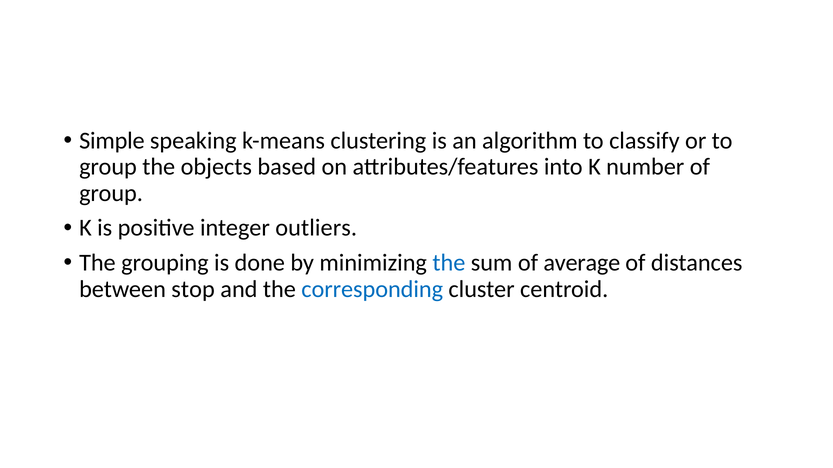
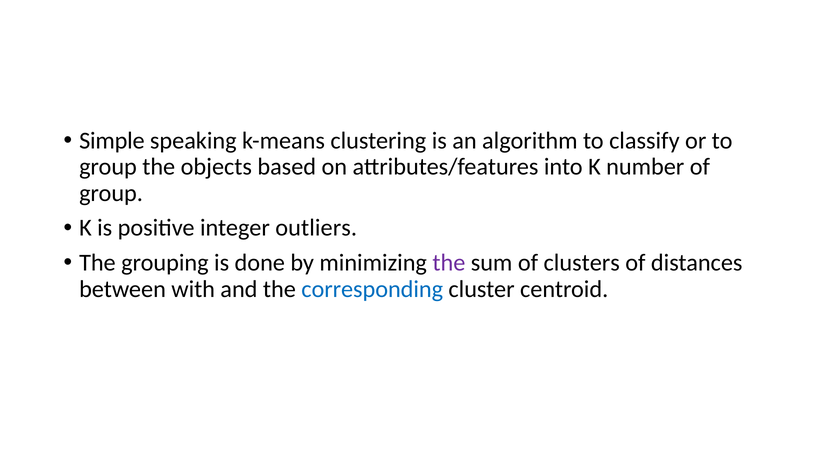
the at (449, 263) colour: blue -> purple
average: average -> clusters
stop: stop -> with
